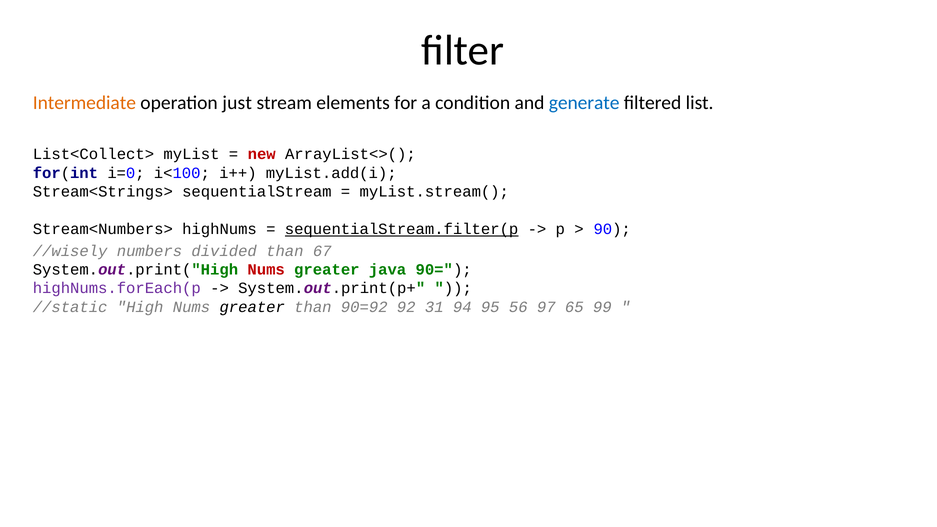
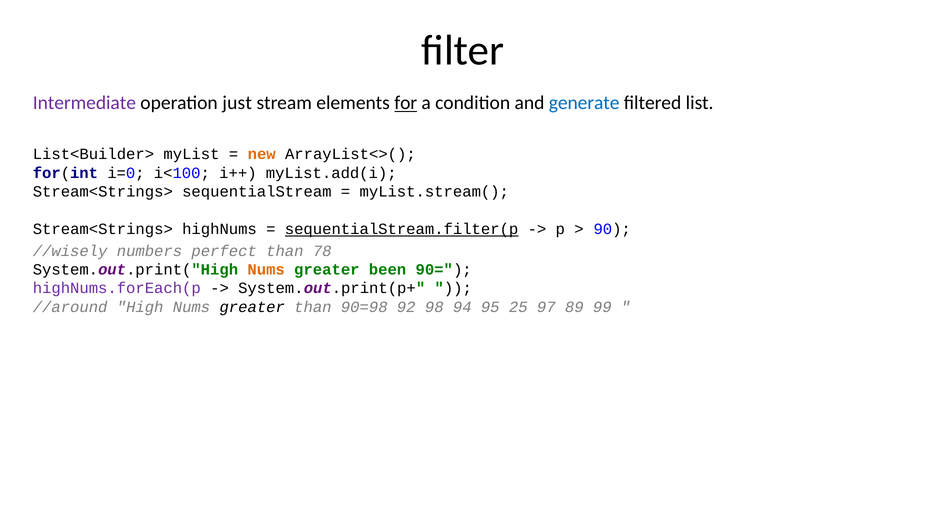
Intermediate colour: orange -> purple
for underline: none -> present
List<Collect>: List<Collect> -> List<Builder>
new colour: red -> orange
Stream<Numbers> at (103, 229): Stream<Numbers> -> Stream<Strings>
divided: divided -> perfect
67: 67 -> 78
Nums at (266, 270) colour: red -> orange
java: java -> been
//static: //static -> //around
90=92: 90=92 -> 90=98
31: 31 -> 98
56: 56 -> 25
65: 65 -> 89
